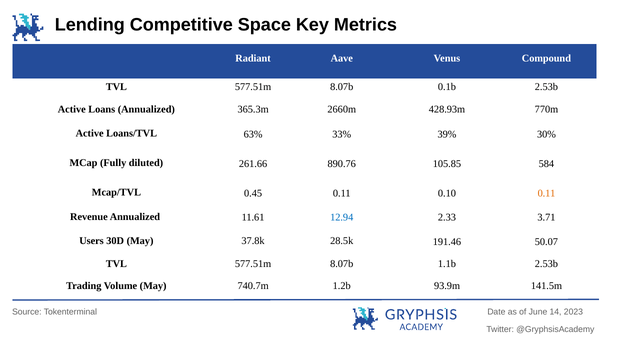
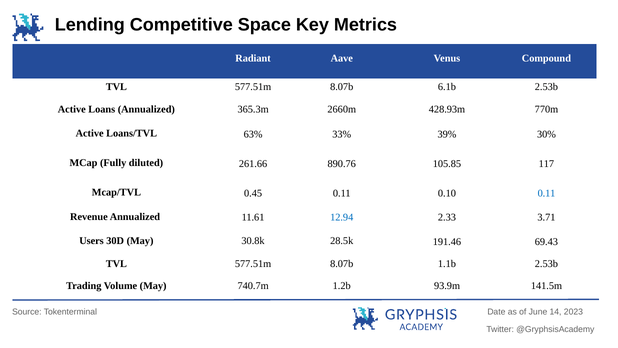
0.1b: 0.1b -> 6.1b
584: 584 -> 117
0.11 at (546, 193) colour: orange -> blue
37.8k: 37.8k -> 30.8k
50.07: 50.07 -> 69.43
